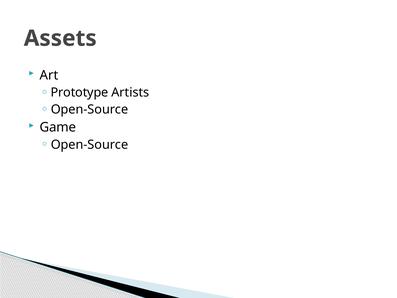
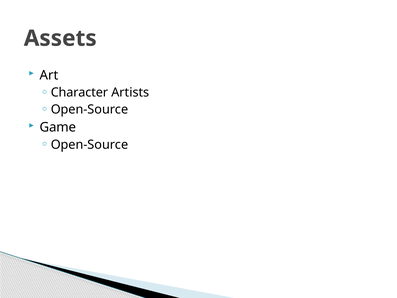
Prototype: Prototype -> Character
